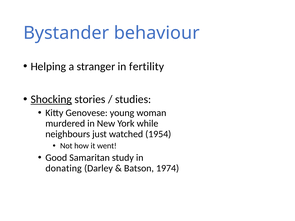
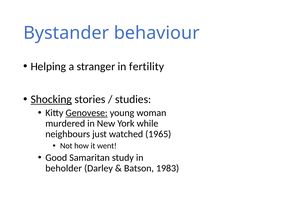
Genovese underline: none -> present
1954: 1954 -> 1965
donating: donating -> beholder
1974: 1974 -> 1983
